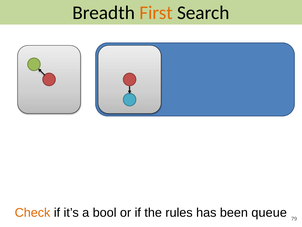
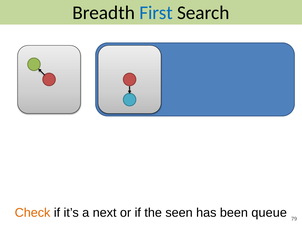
First colour: orange -> blue
bool: bool -> next
rules: rules -> seen
